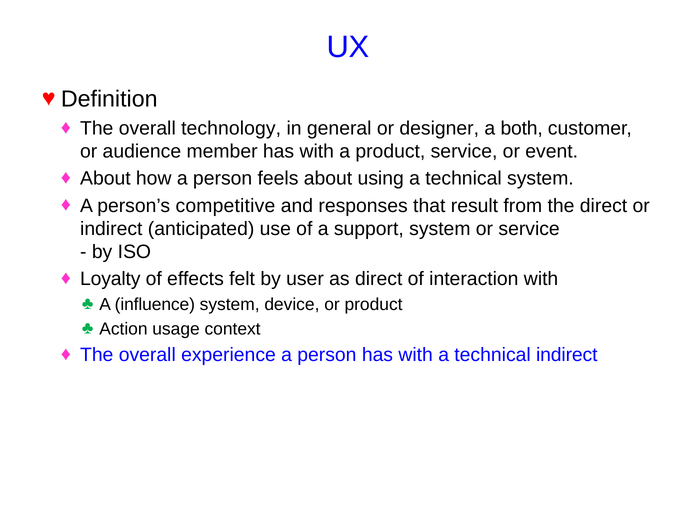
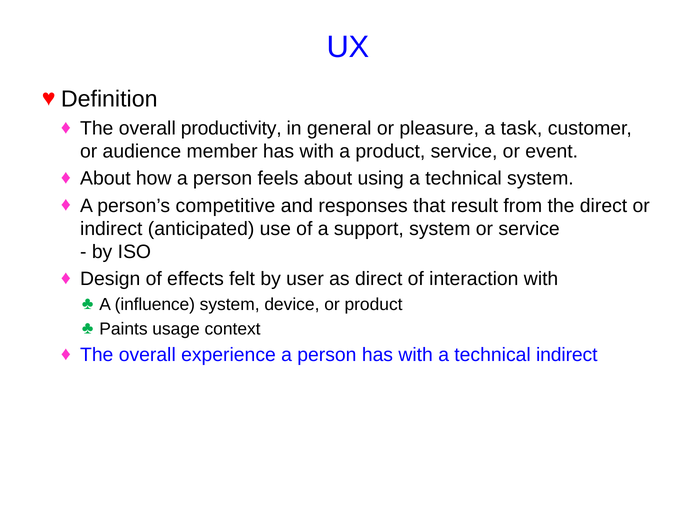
technology: technology -> productivity
designer: designer -> pleasure
both: both -> task
Loyalty: Loyalty -> Design
Action: Action -> Paints
